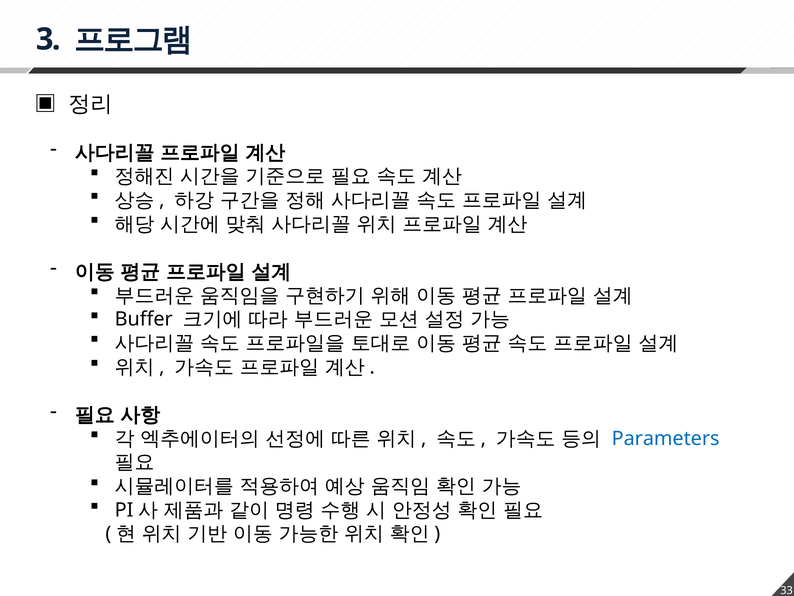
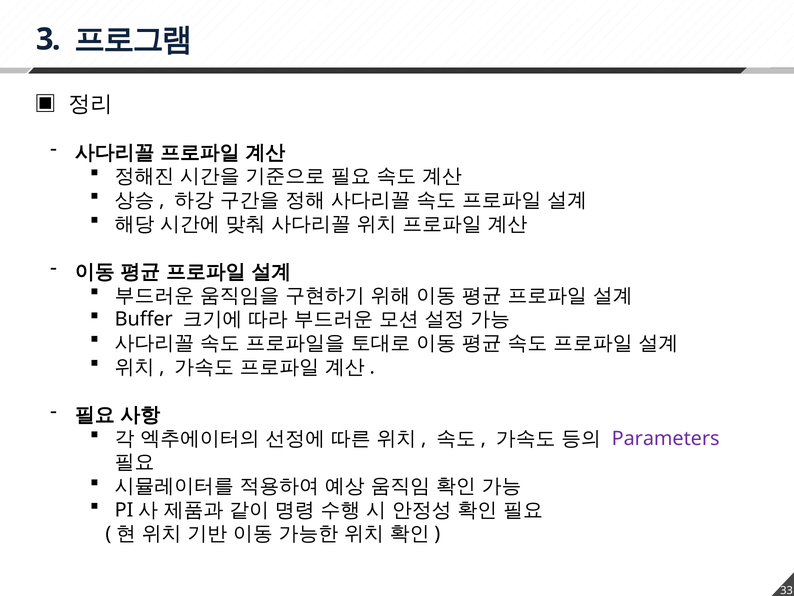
Parameters colour: blue -> purple
